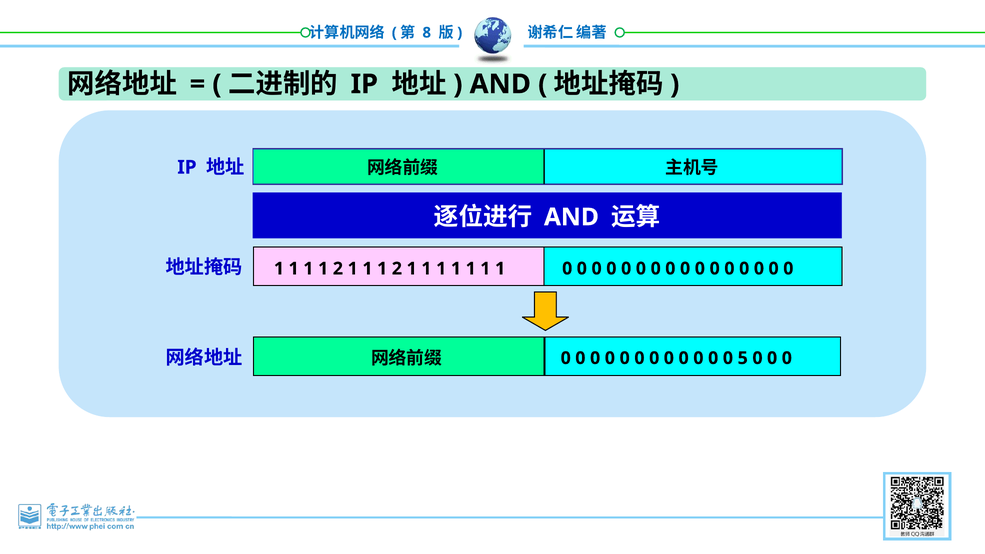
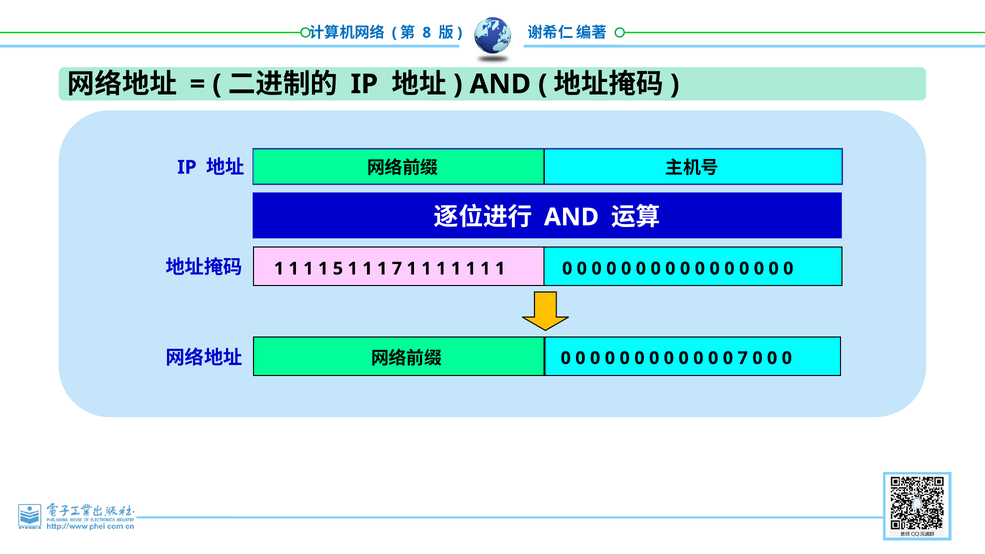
2 at (338, 269): 2 -> 5
2 at (397, 269): 2 -> 7
0 5: 5 -> 7
